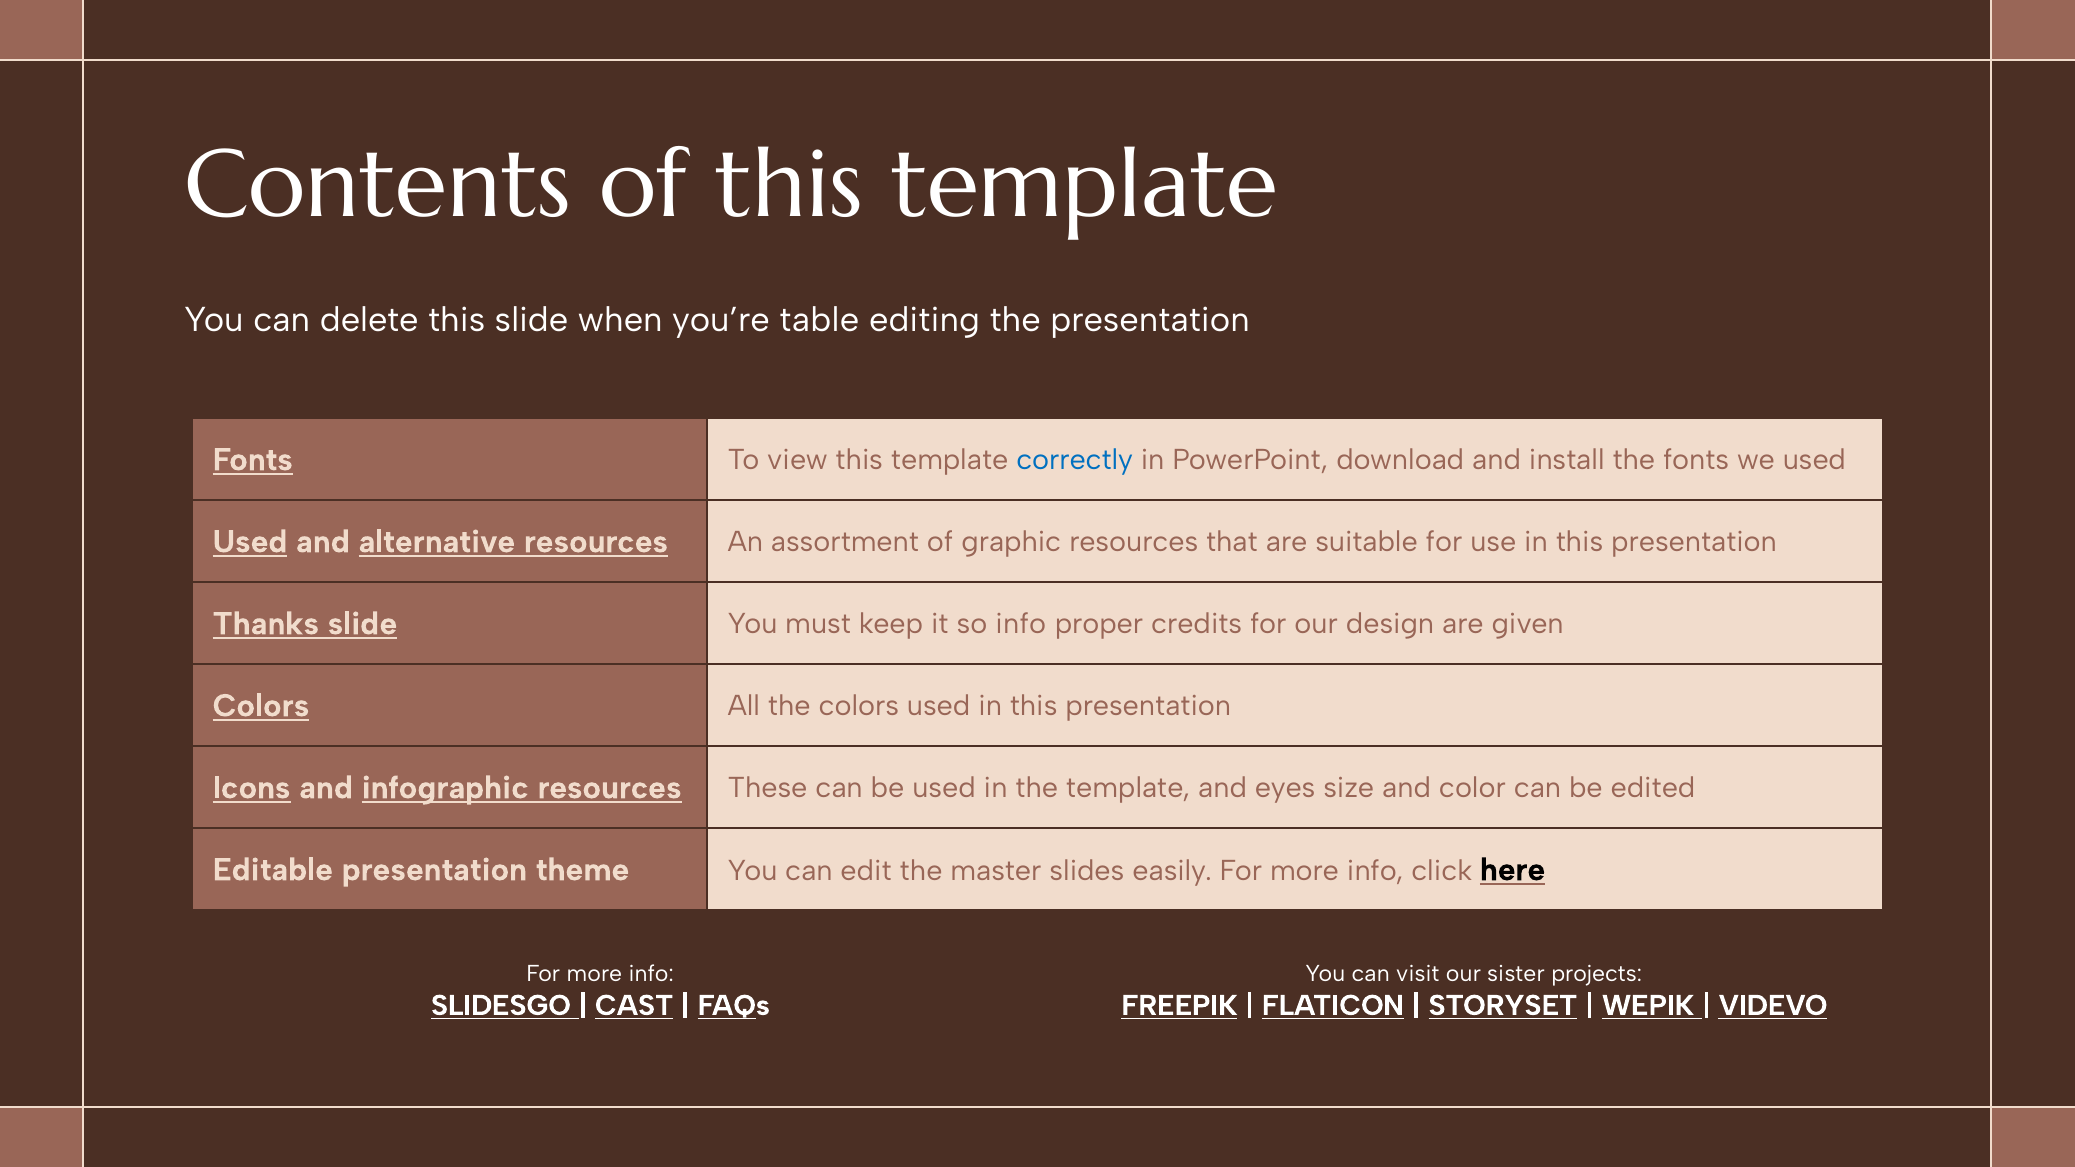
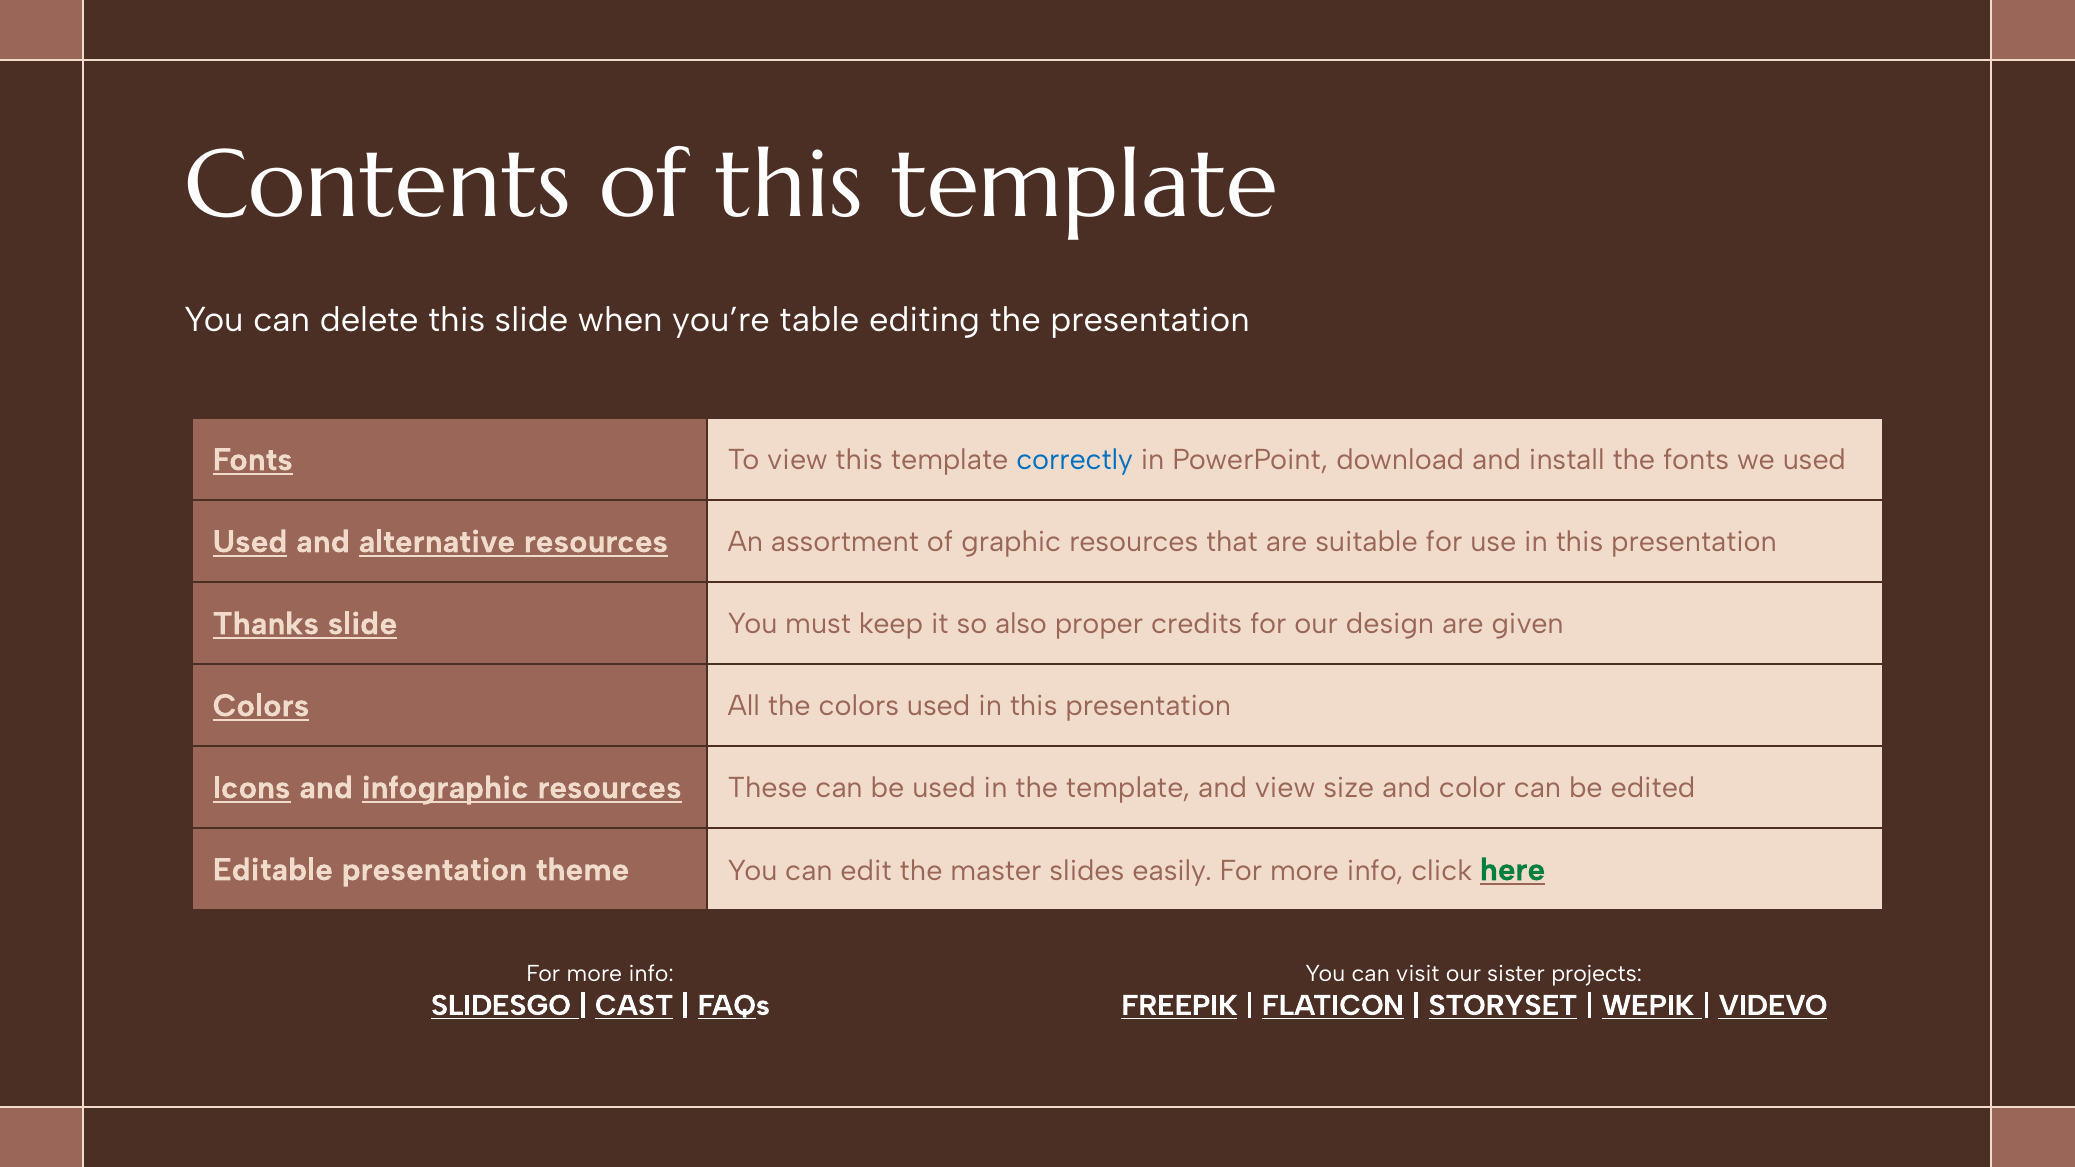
so info: info -> also
and eyes: eyes -> view
here colour: black -> green
